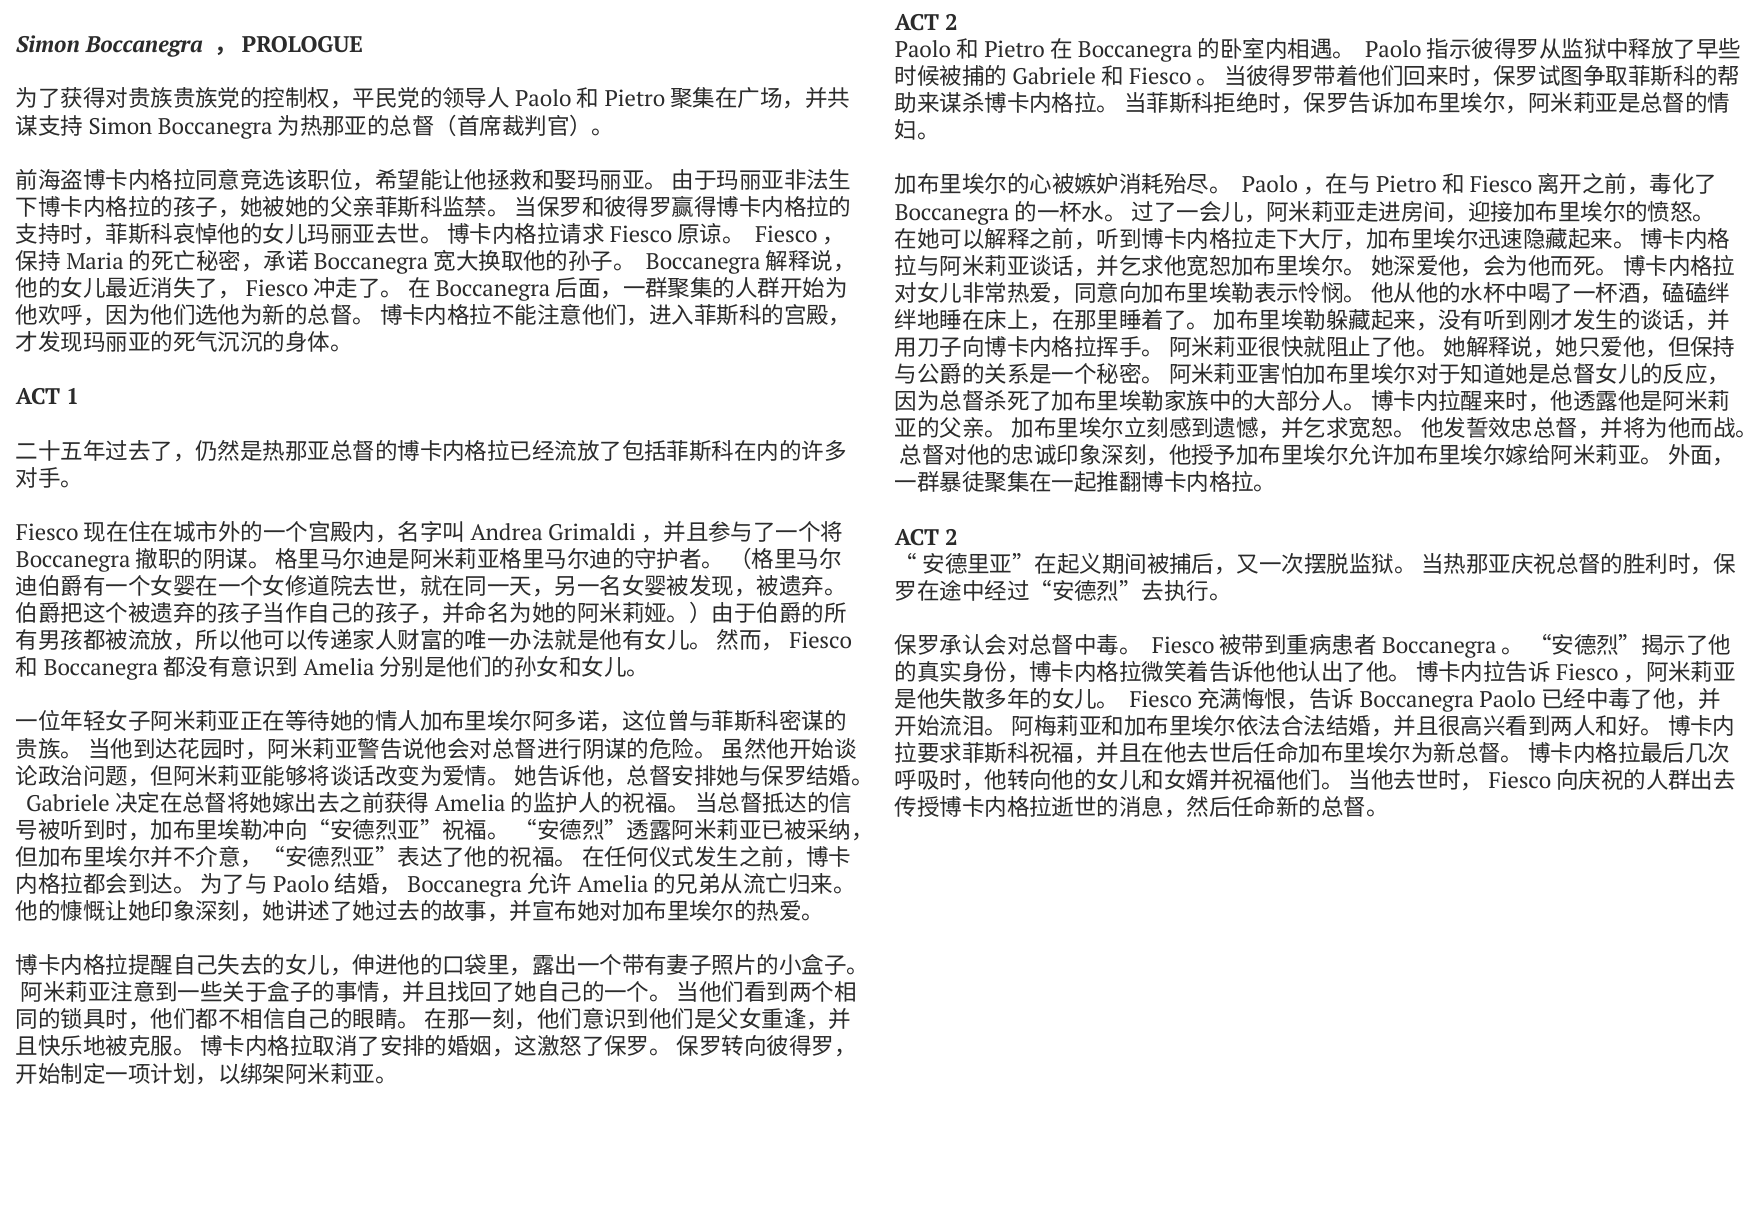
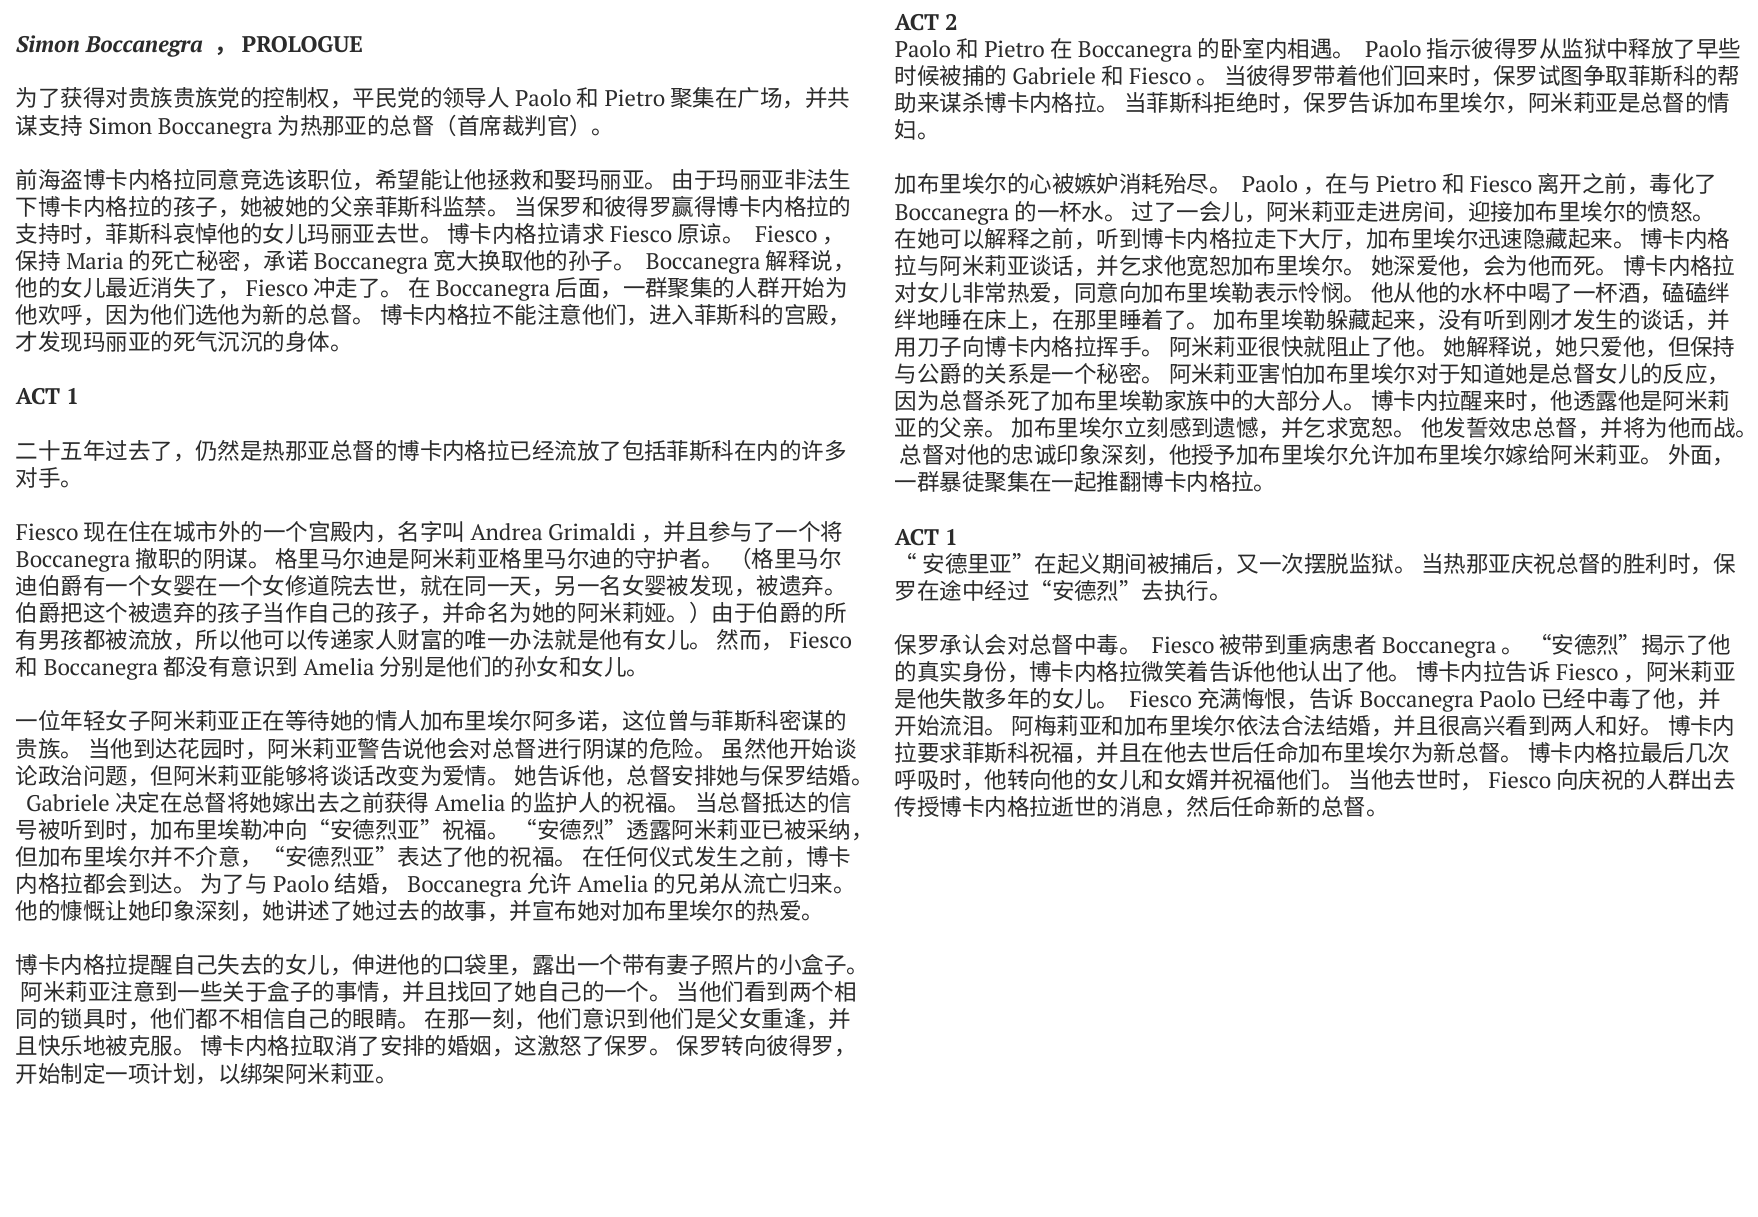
2 at (951, 538): 2 -> 1
